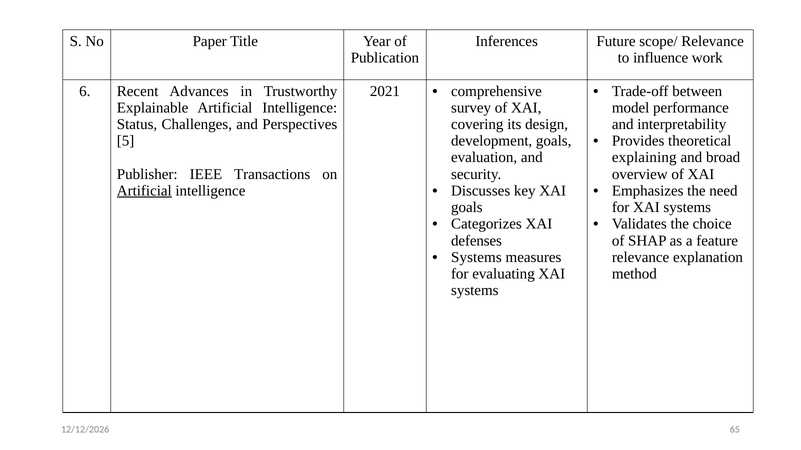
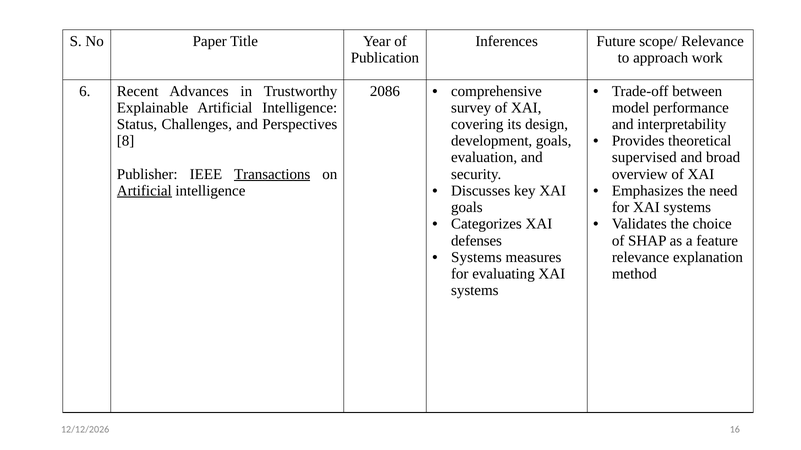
influence: influence -> approach
2021: 2021 -> 2086
5: 5 -> 8
explaining: explaining -> supervised
Transactions underline: none -> present
65: 65 -> 16
